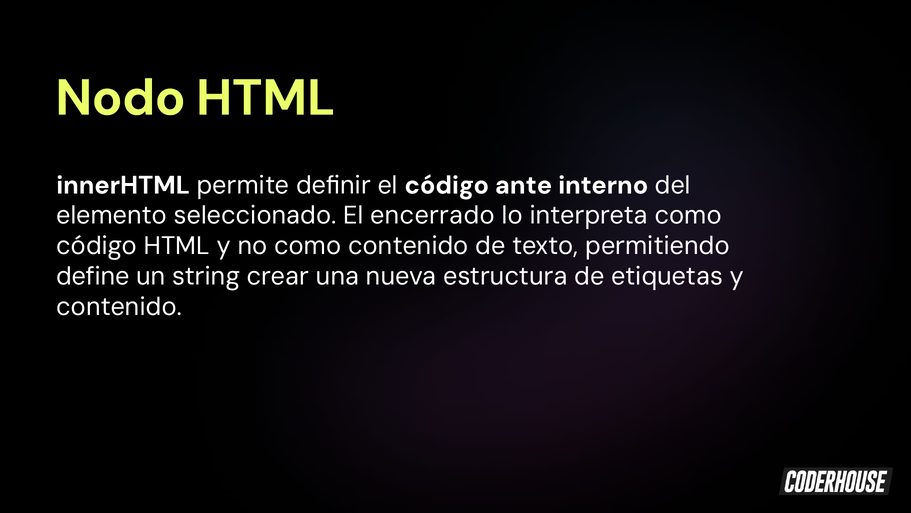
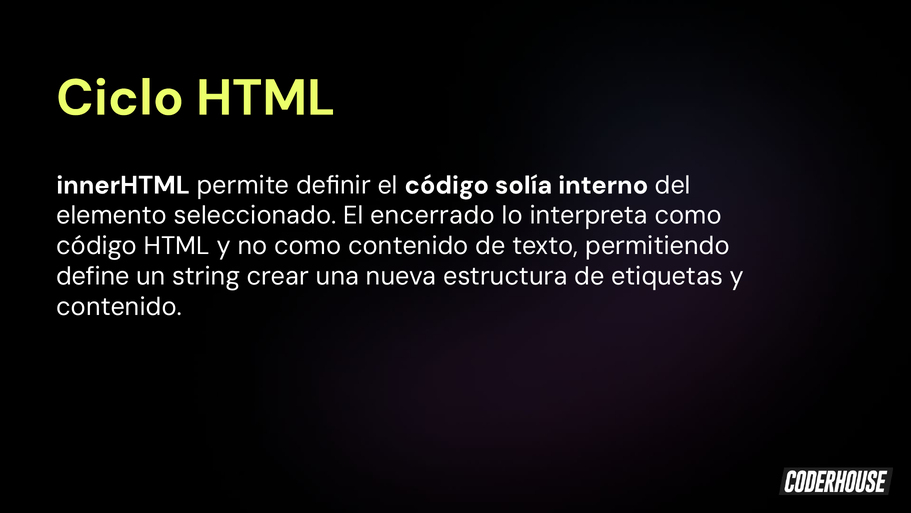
Nodo: Nodo -> Ciclo
ante: ante -> solía
